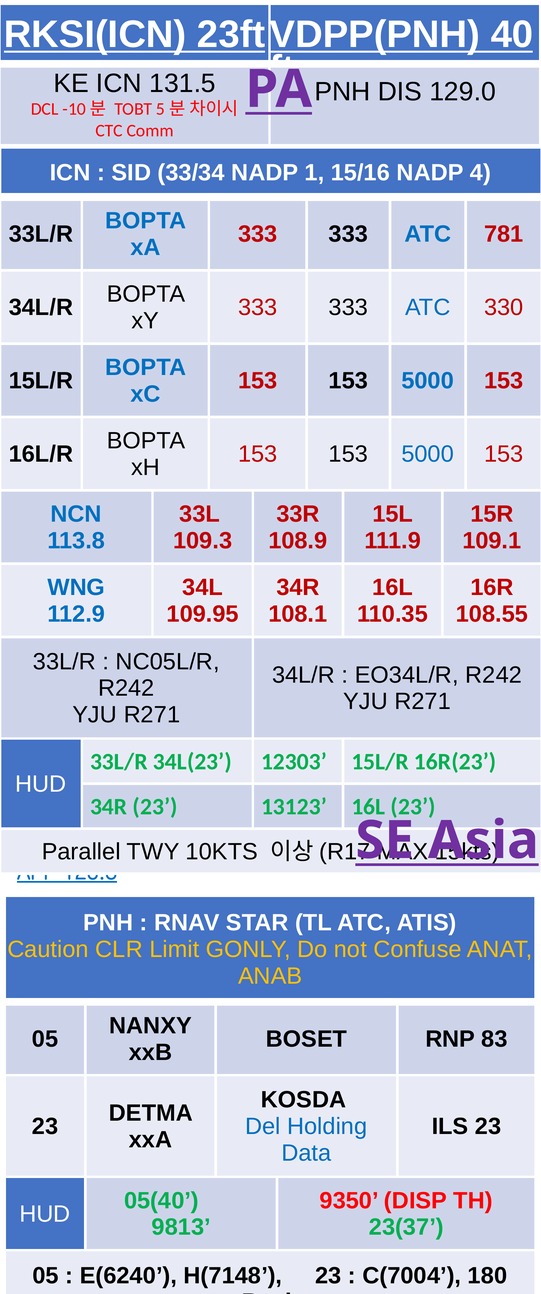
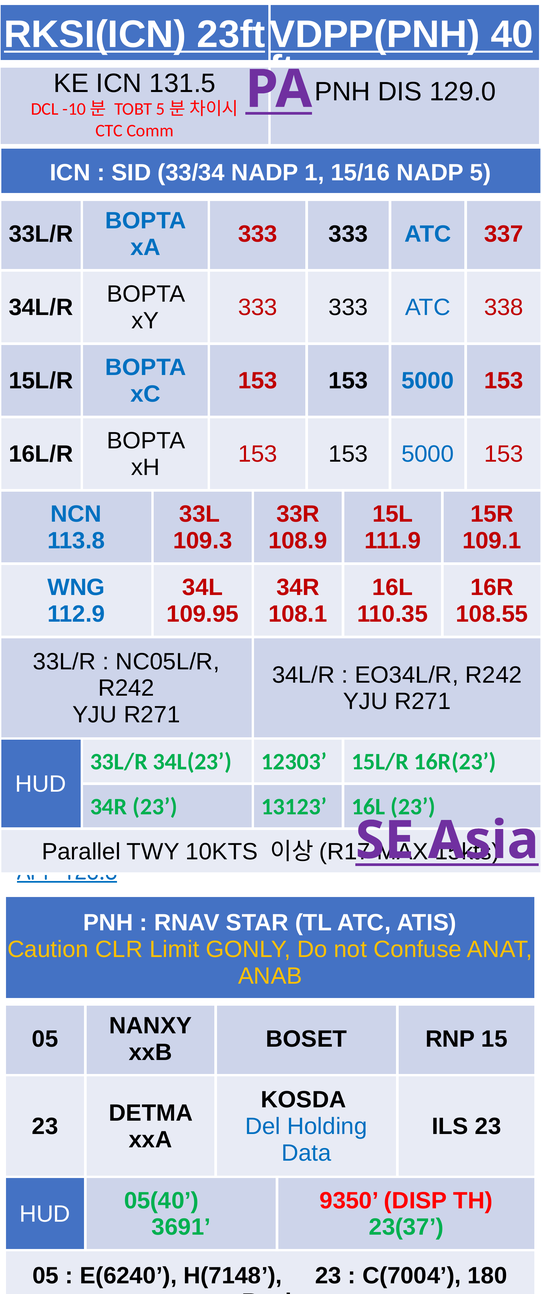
NADP 4: 4 -> 5
781: 781 -> 337
330: 330 -> 338
83: 83 -> 15
9813: 9813 -> 3691
